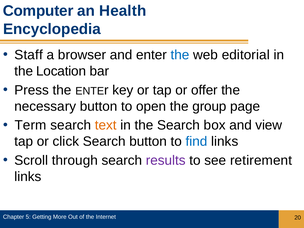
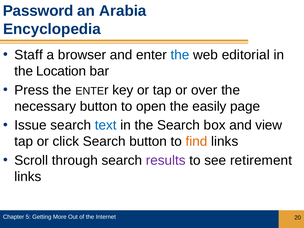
Computer: Computer -> Password
Health: Health -> Arabia
offer: offer -> over
group: group -> easily
Term: Term -> Issue
text colour: orange -> blue
find colour: blue -> orange
